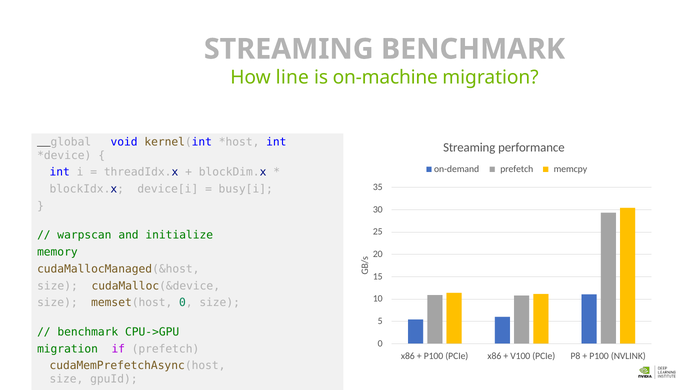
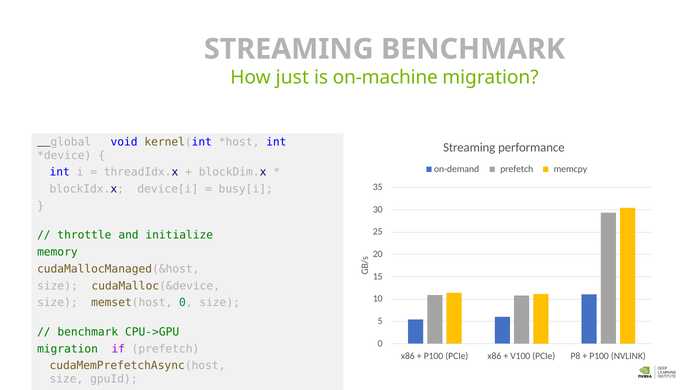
line: line -> just
warpscan: warpscan -> throttle
